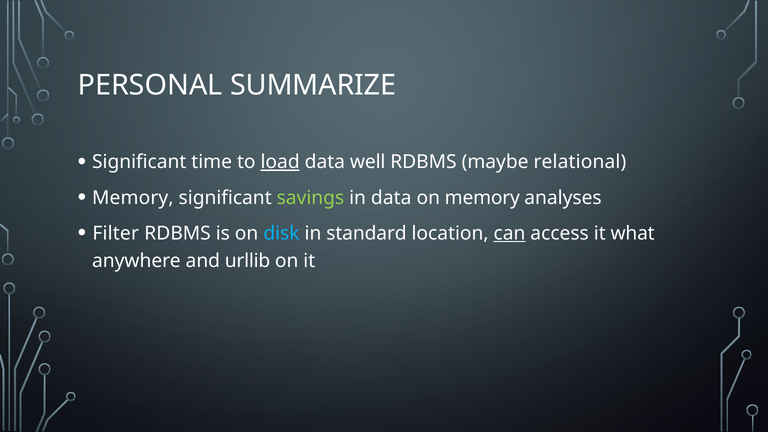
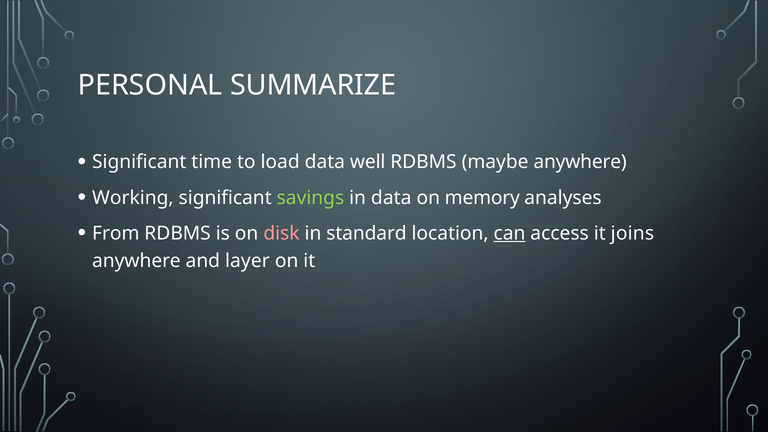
load underline: present -> none
maybe relational: relational -> anywhere
Memory at (133, 198): Memory -> Working
Filter: Filter -> From
disk colour: light blue -> pink
what: what -> joins
urllib: urllib -> layer
